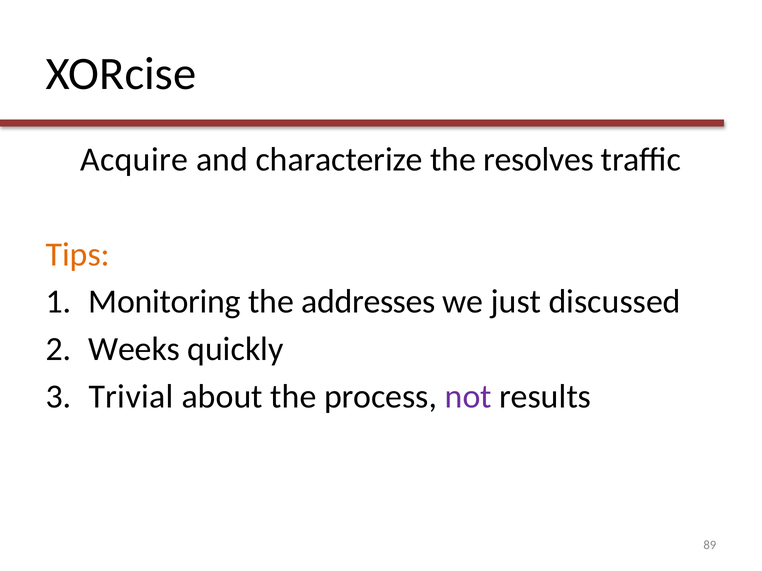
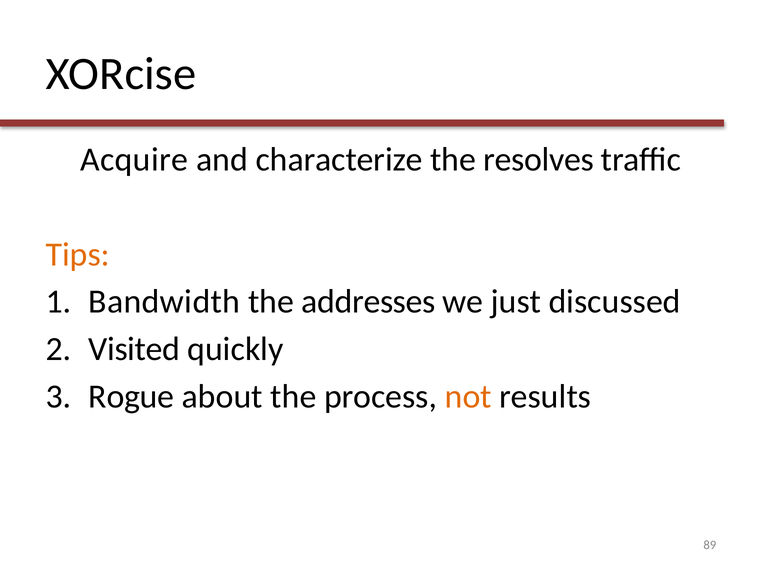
Monitoring: Monitoring -> Bandwidth
Weeks: Weeks -> Visited
Trivial: Trivial -> Rogue
not colour: purple -> orange
